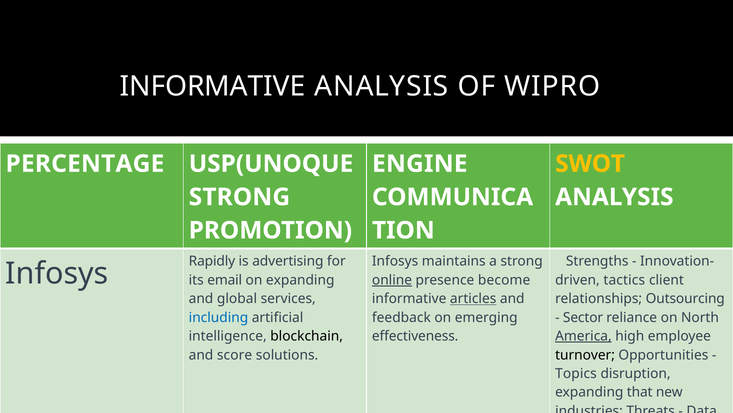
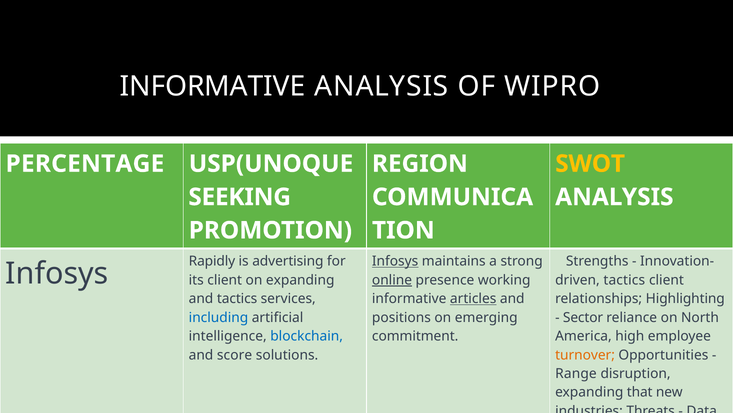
ENGINE: ENGINE -> REGION
STRONG at (239, 197): STRONG -> SEEKING
Infosys at (395, 261) underline: none -> present
its email: email -> client
become: become -> working
and global: global -> tactics
Outsourcing: Outsourcing -> Highlighting
feedback: feedback -> positions
blockchain colour: black -> blue
effectiveness: effectiveness -> commitment
America underline: present -> none
turnover colour: black -> orange
Topics: Topics -> Range
